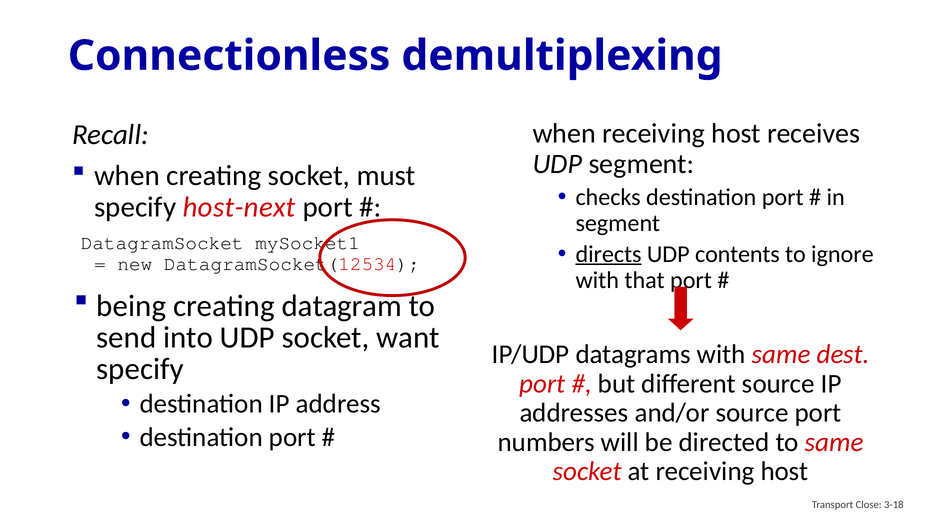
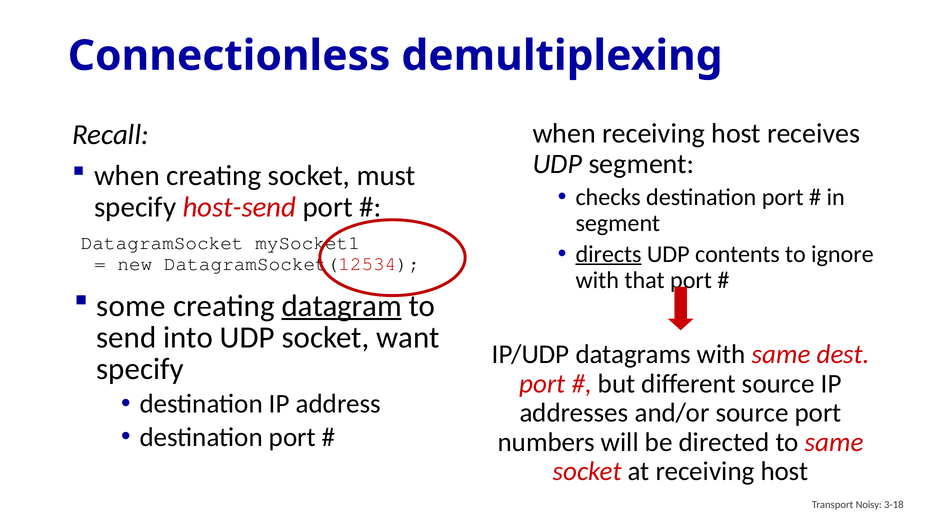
host-next: host-next -> host-send
being: being -> some
datagram underline: none -> present
Close: Close -> Noisy
